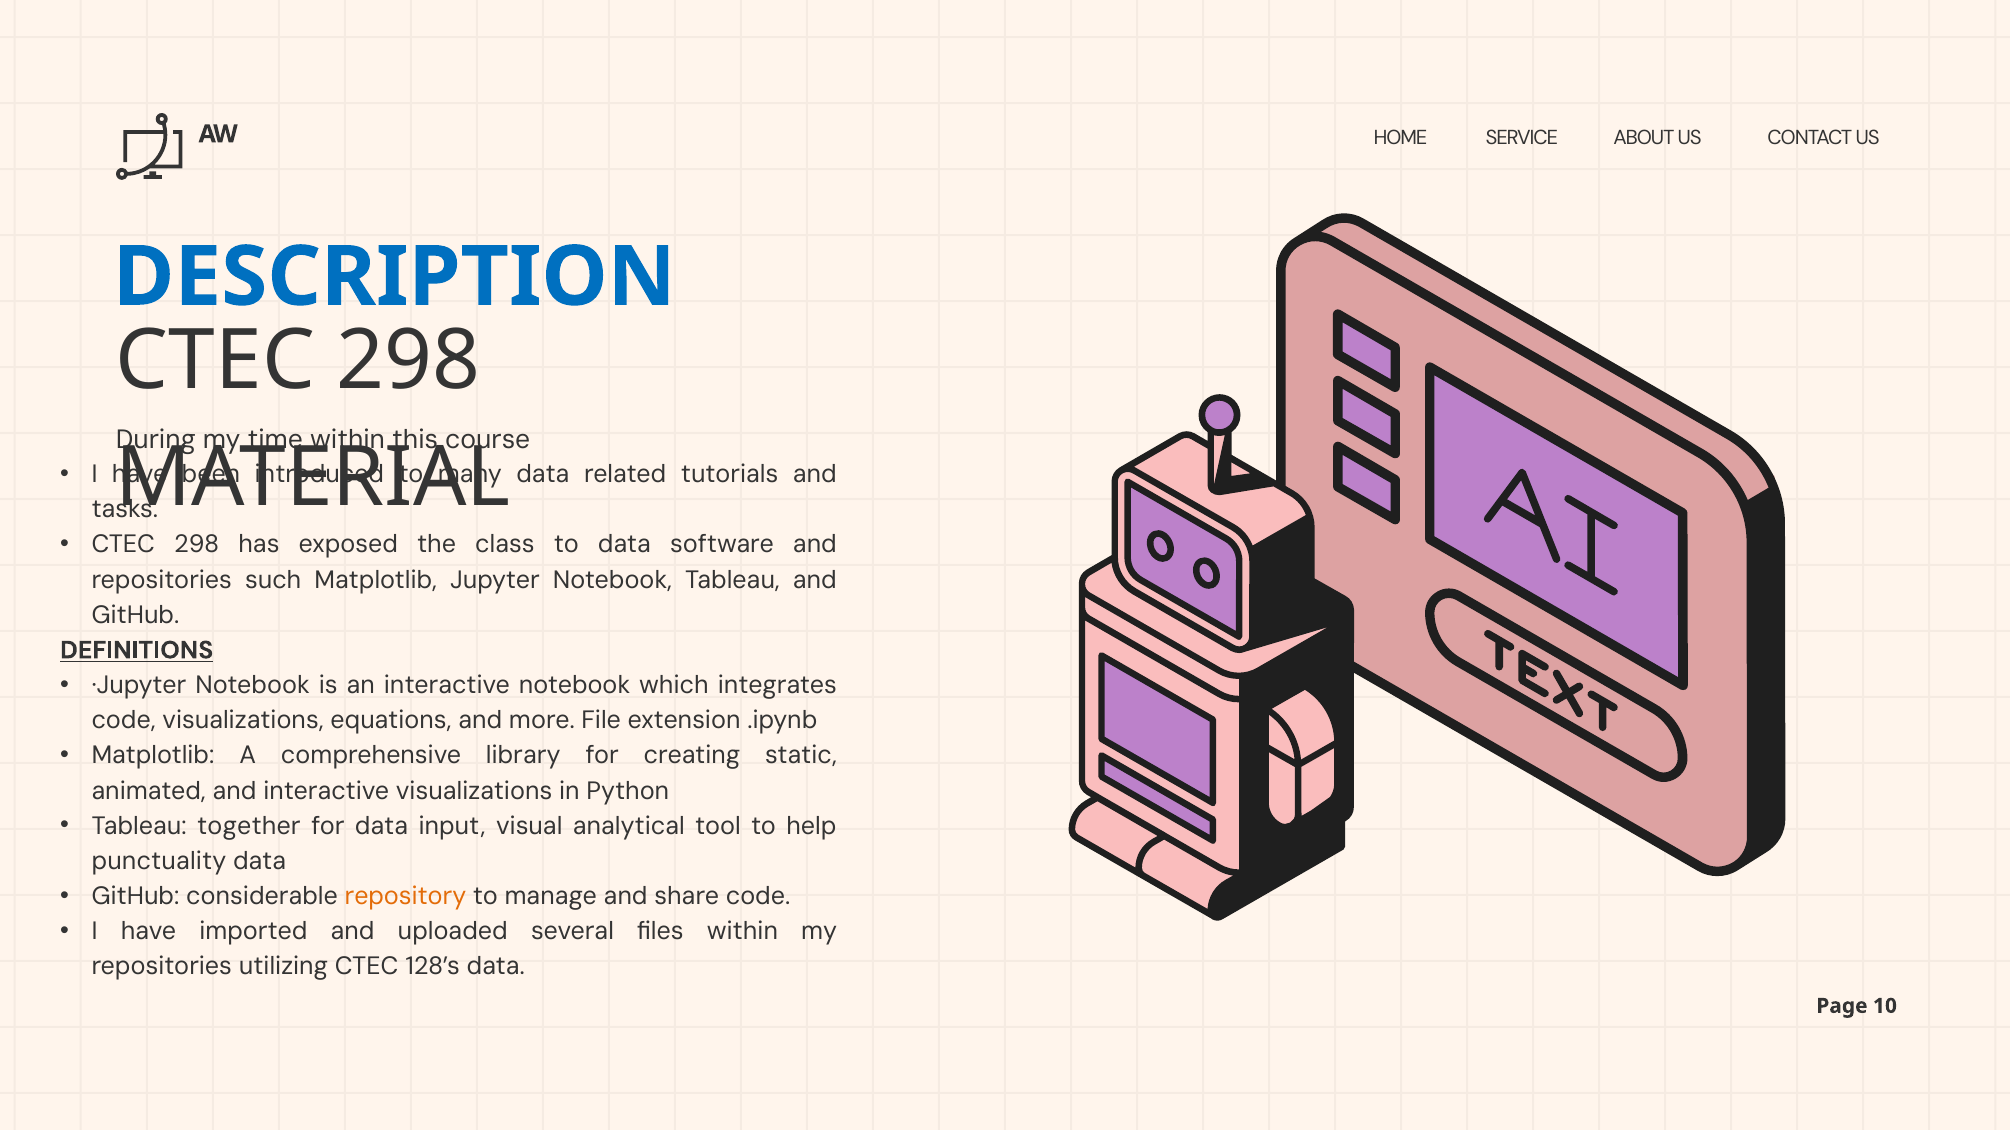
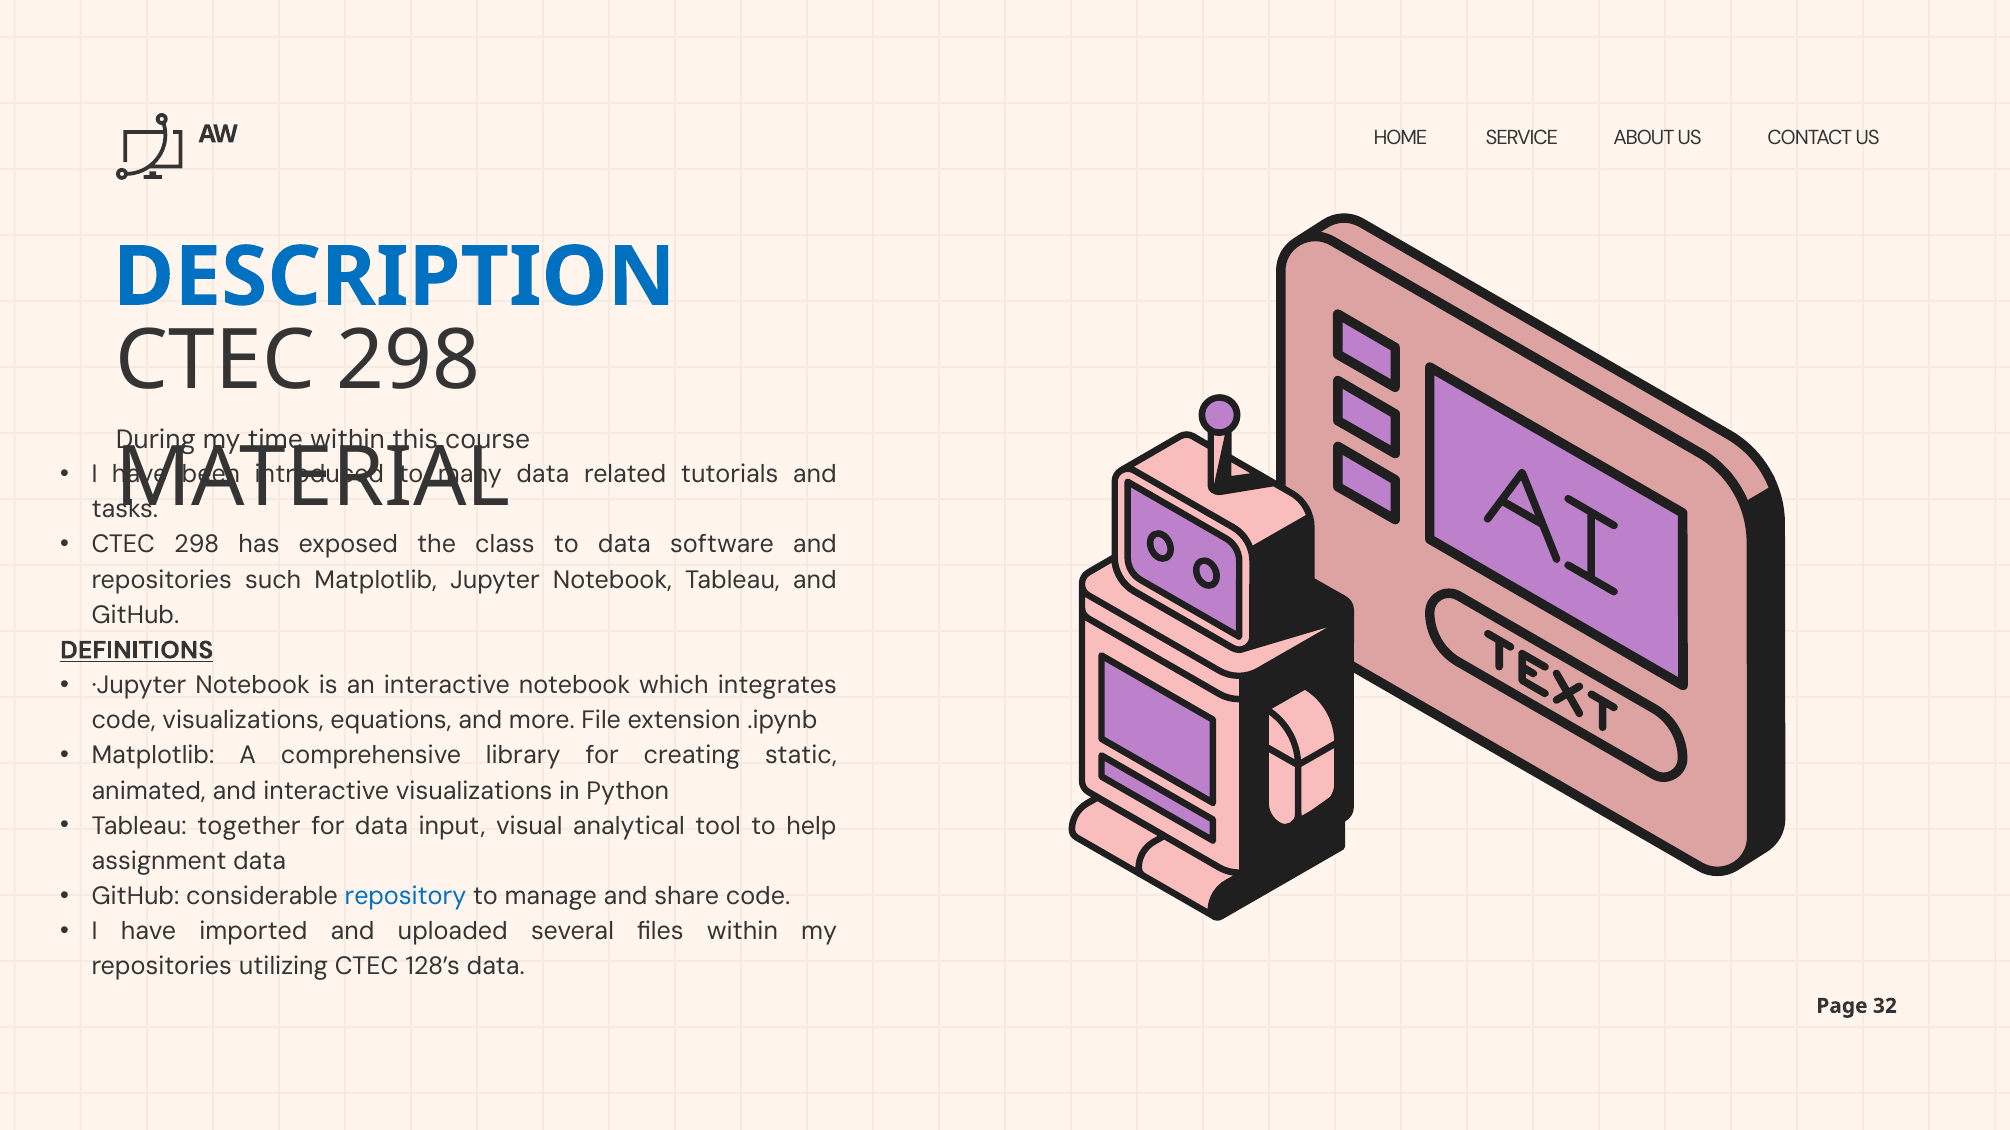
punctuality: punctuality -> assignment
repository colour: orange -> blue
10: 10 -> 32
